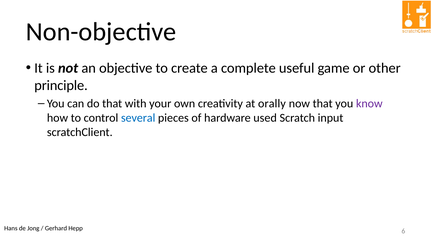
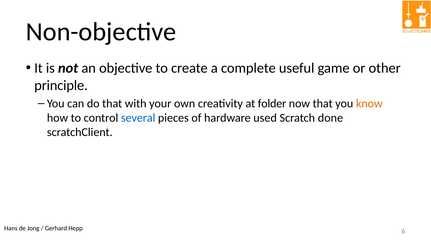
orally: orally -> folder
know colour: purple -> orange
input: input -> done
